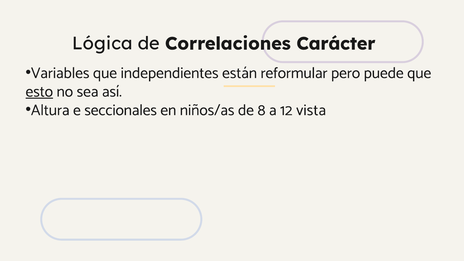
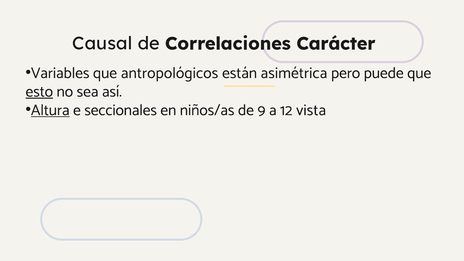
Lógica: Lógica -> Causal
independientes: independientes -> antropológicos
reformular: reformular -> asimétrica
Altura underline: none -> present
8: 8 -> 9
